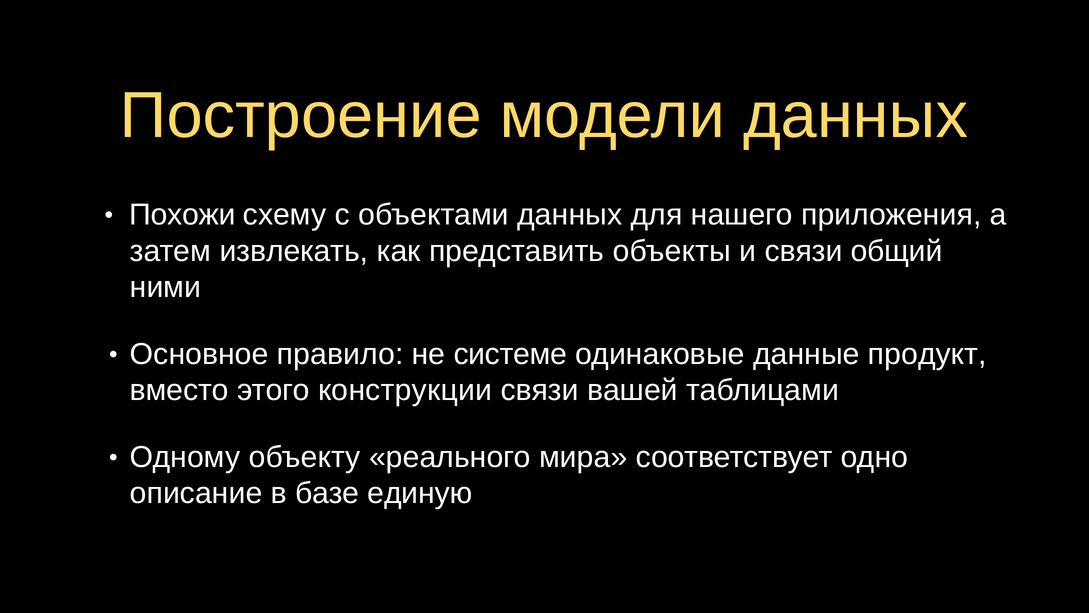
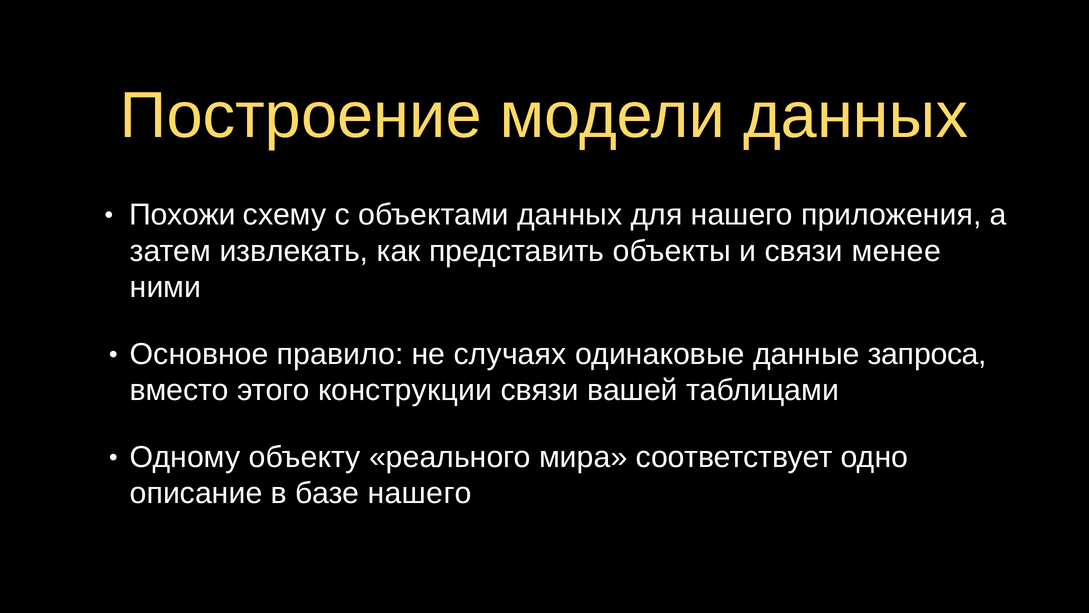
общий: общий -> менее
системе: системе -> случаях
продукт: продукт -> запроса
базе единую: единую -> нашего
